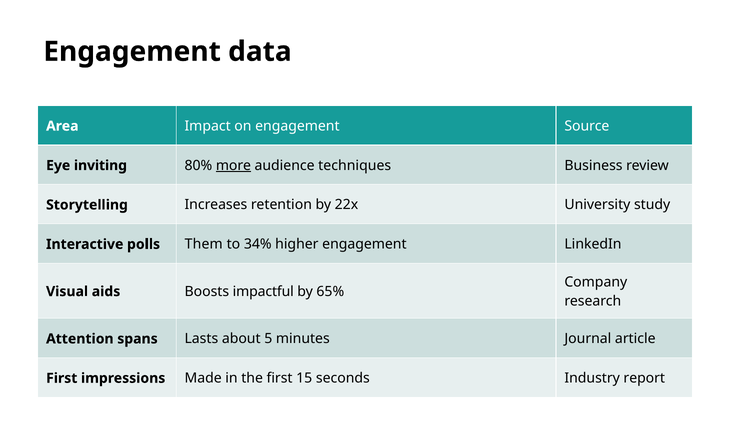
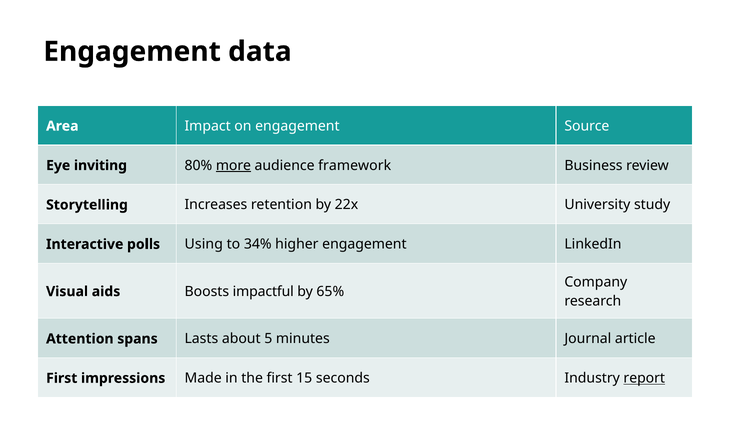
techniques: techniques -> framework
Them: Them -> Using
report underline: none -> present
